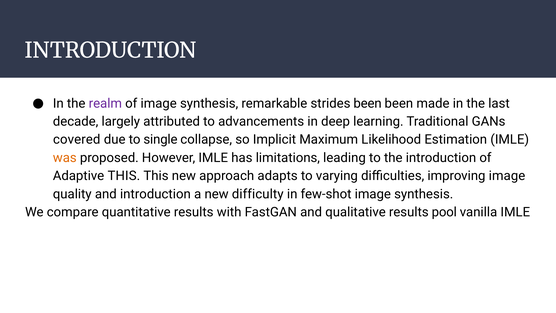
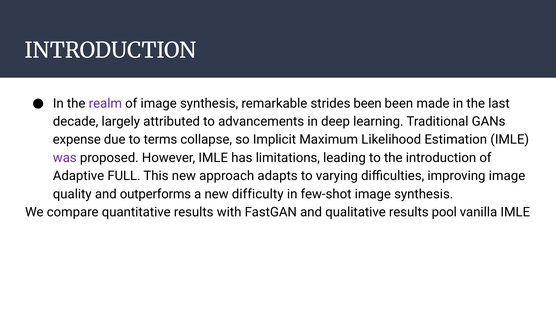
covered: covered -> expense
single: single -> terms
was colour: orange -> purple
Adaptive THIS: THIS -> FULL
and introduction: introduction -> outperforms
